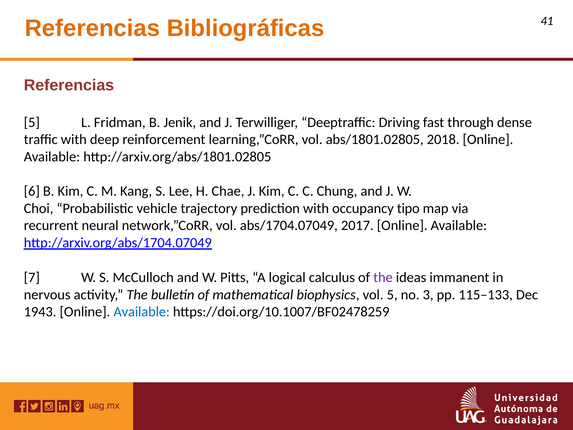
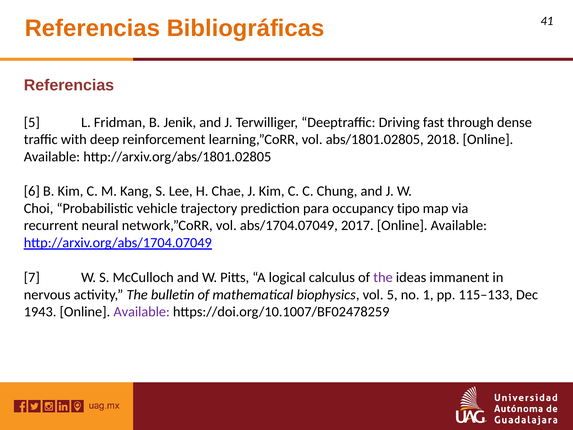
prediction with: with -> para
3: 3 -> 1
Available at (142, 312) colour: blue -> purple
